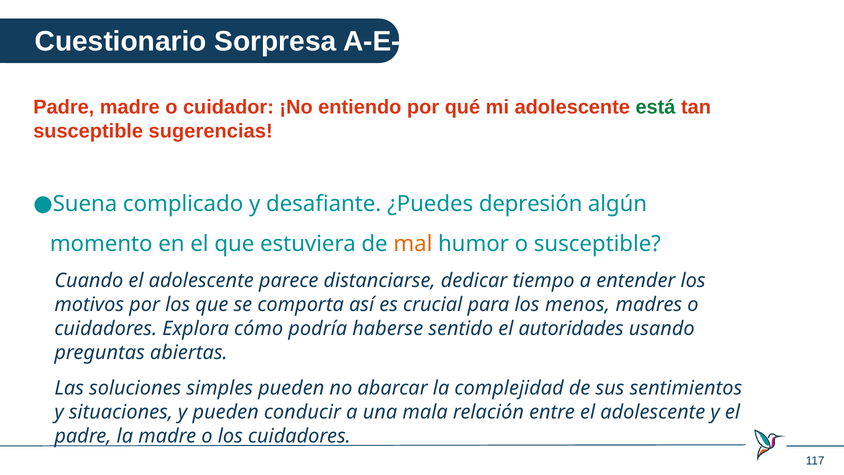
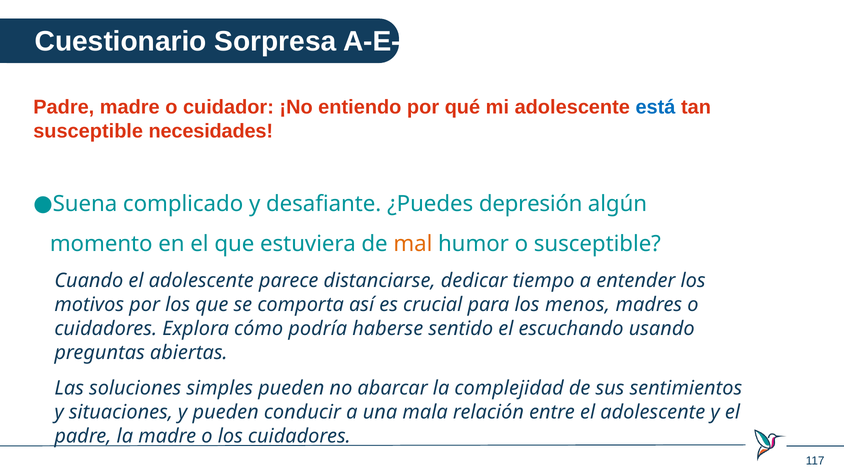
está colour: green -> blue
sugerencias: sugerencias -> necesidades
autoridades: autoridades -> escuchando
